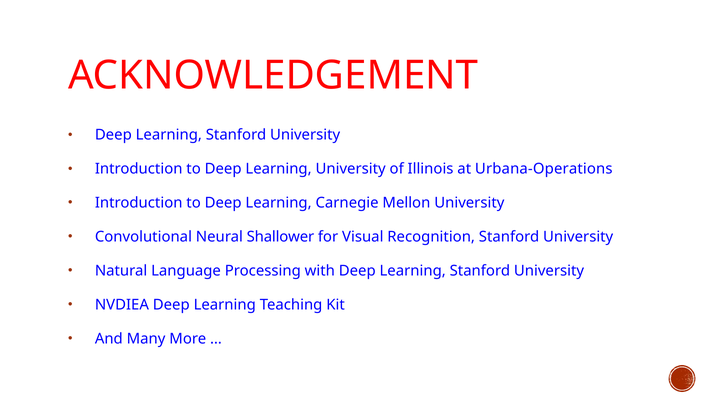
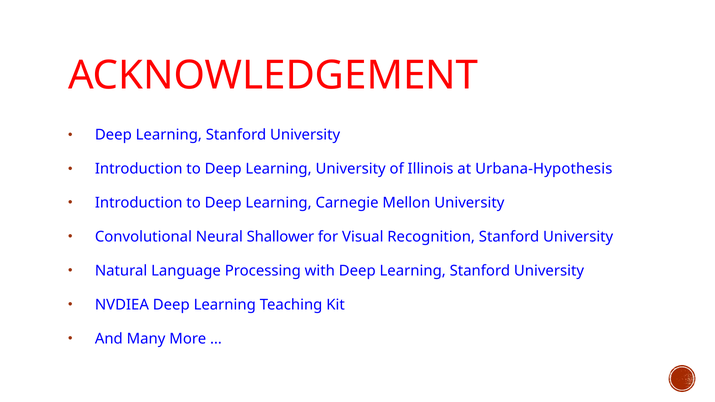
Urbana-Operations: Urbana-Operations -> Urbana-Hypothesis
